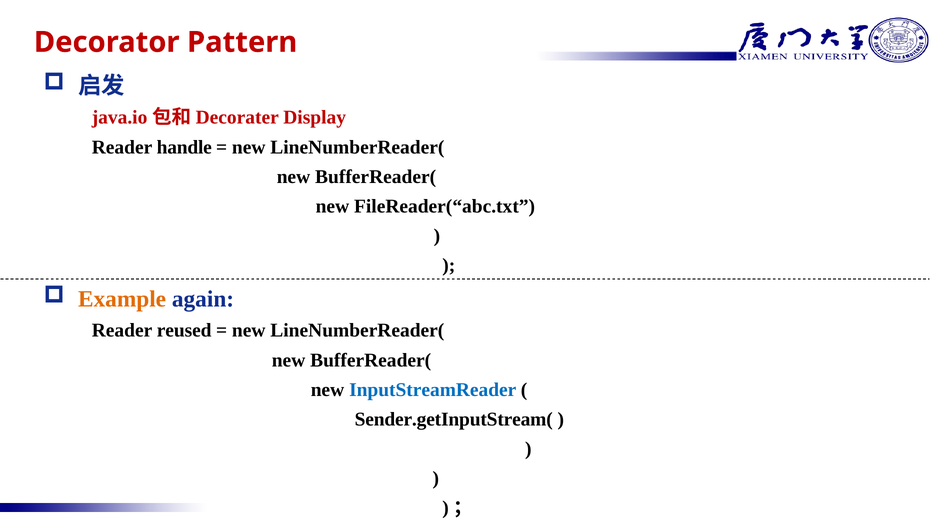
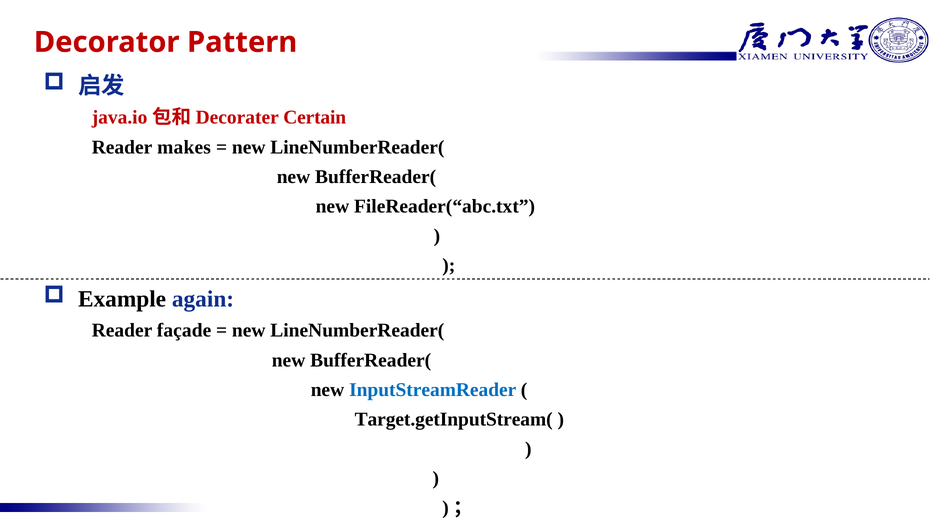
Display: Display -> Certain
handle: handle -> makes
Example colour: orange -> black
reused: reused -> façade
Sender.getInputStream(: Sender.getInputStream( -> Target.getInputStream(
